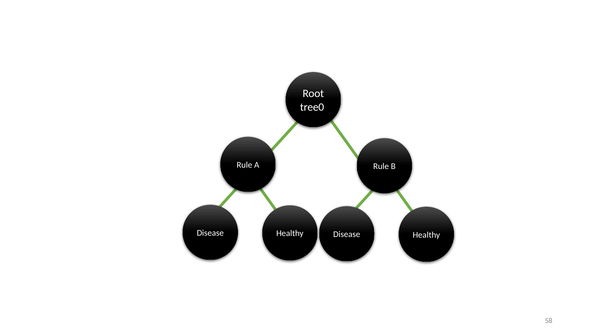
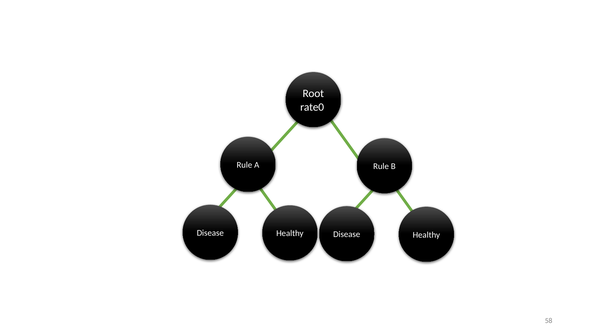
tree0: tree0 -> rate0
